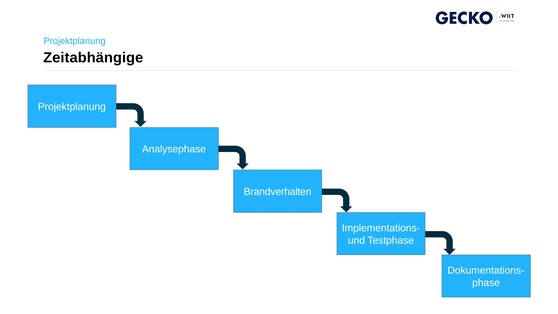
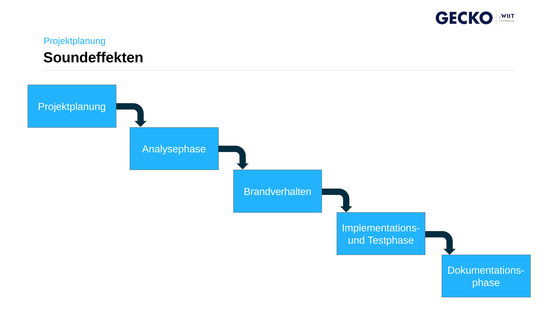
Zeitabhängige: Zeitabhängige -> Soundeffekten
